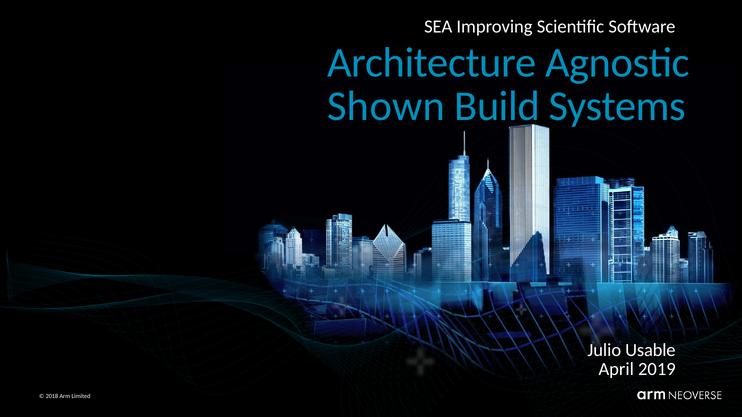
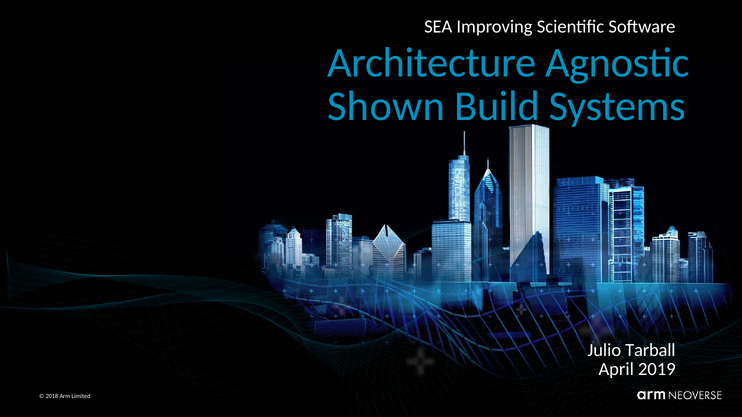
Usable: Usable -> Tarball
